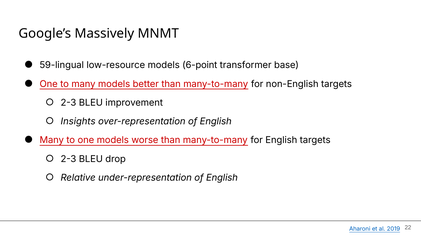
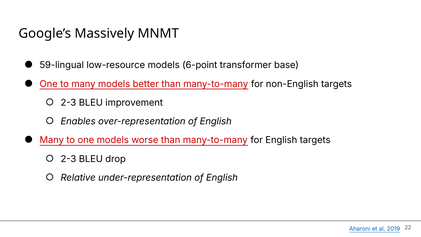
Insights: Insights -> Enables
